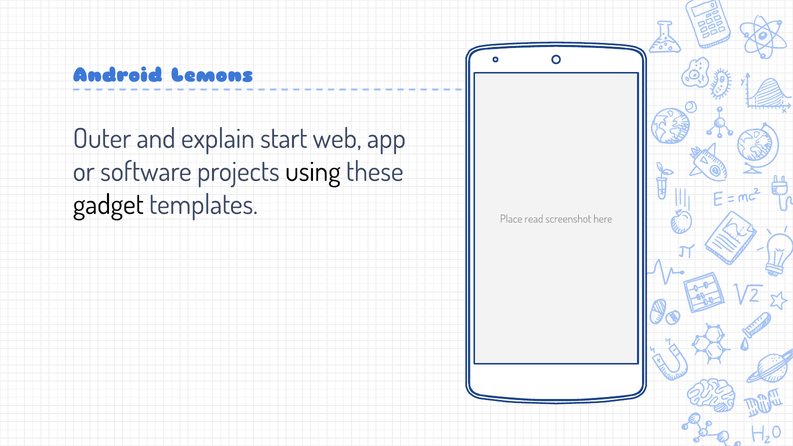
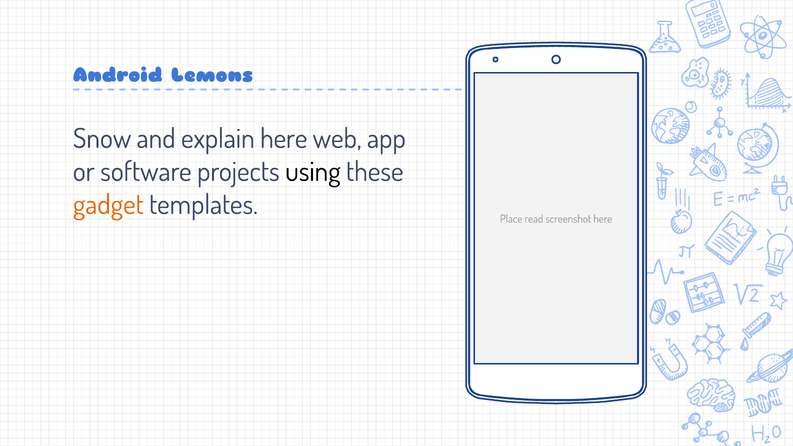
Outer: Outer -> Snow
explain start: start -> here
gadget colour: black -> orange
